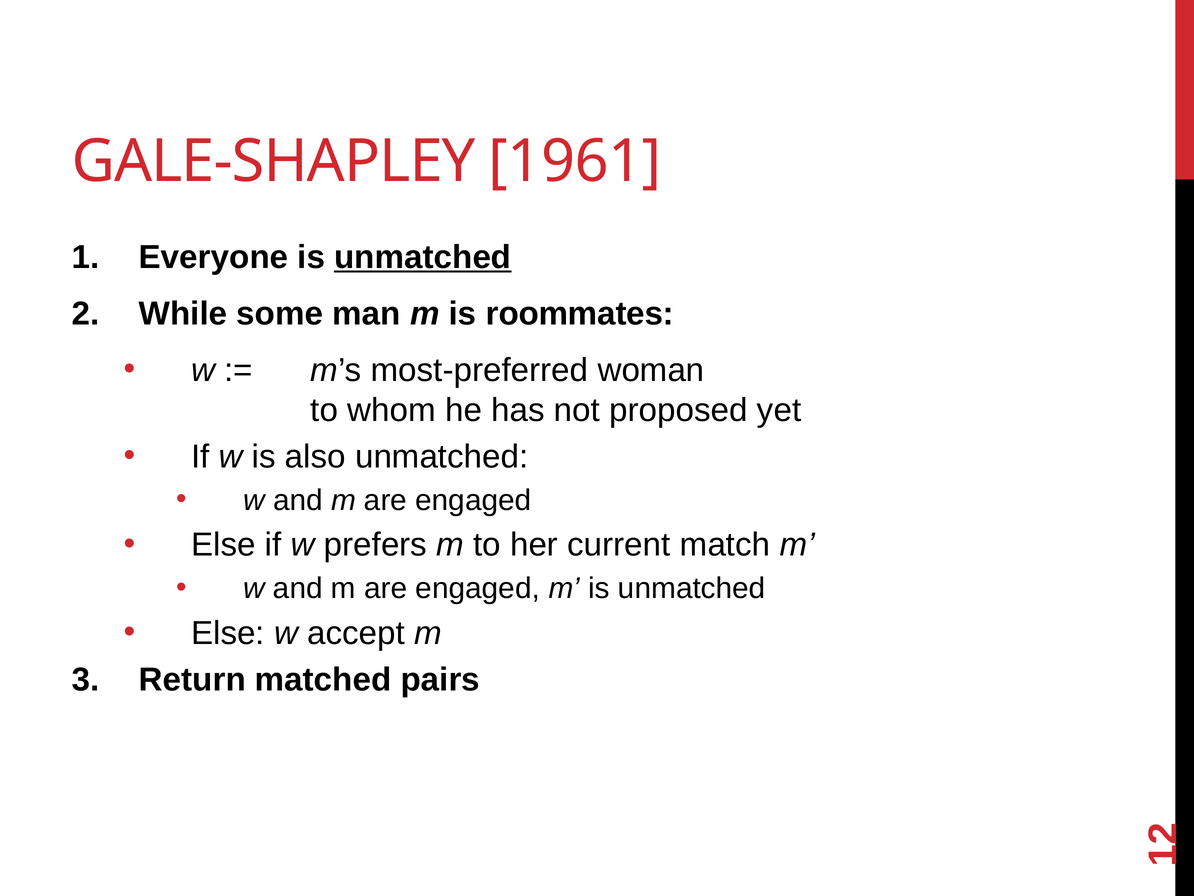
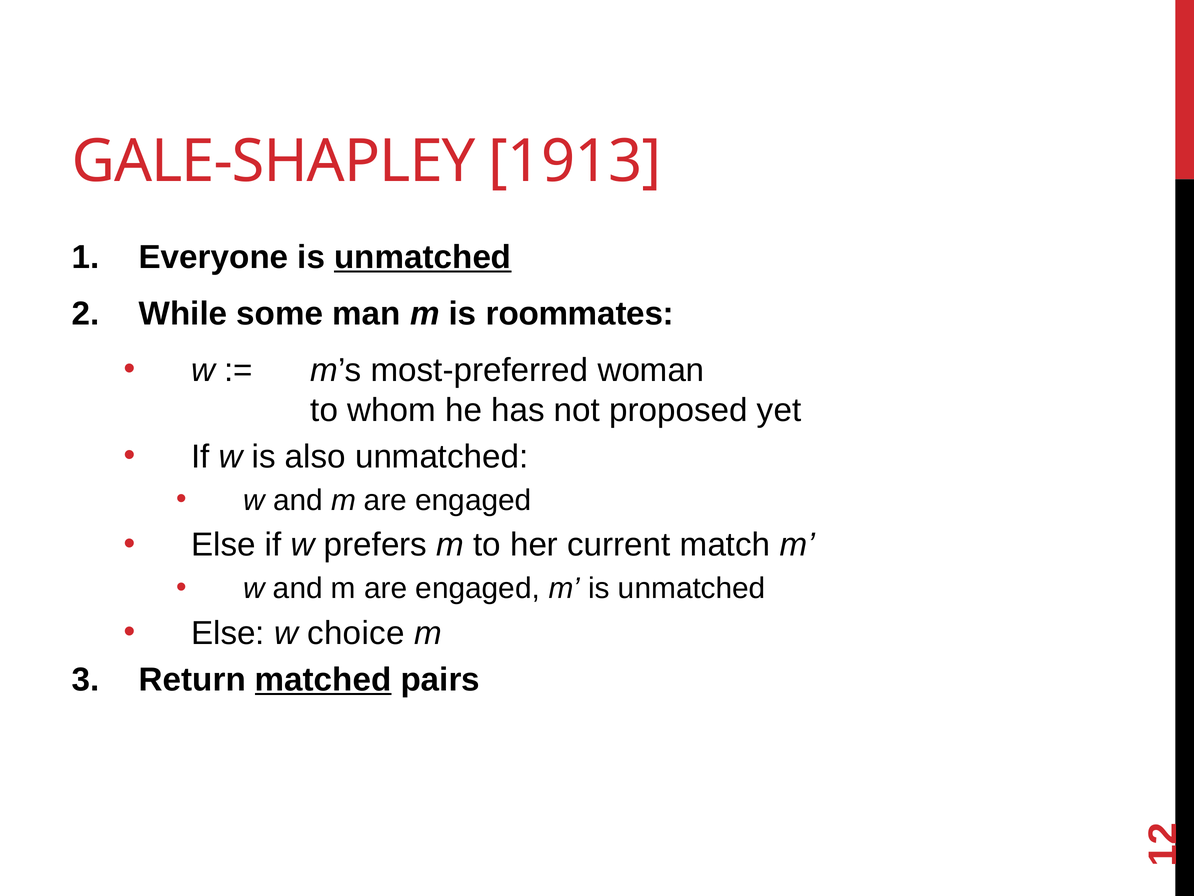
1961: 1961 -> 1913
accept: accept -> choice
matched underline: none -> present
